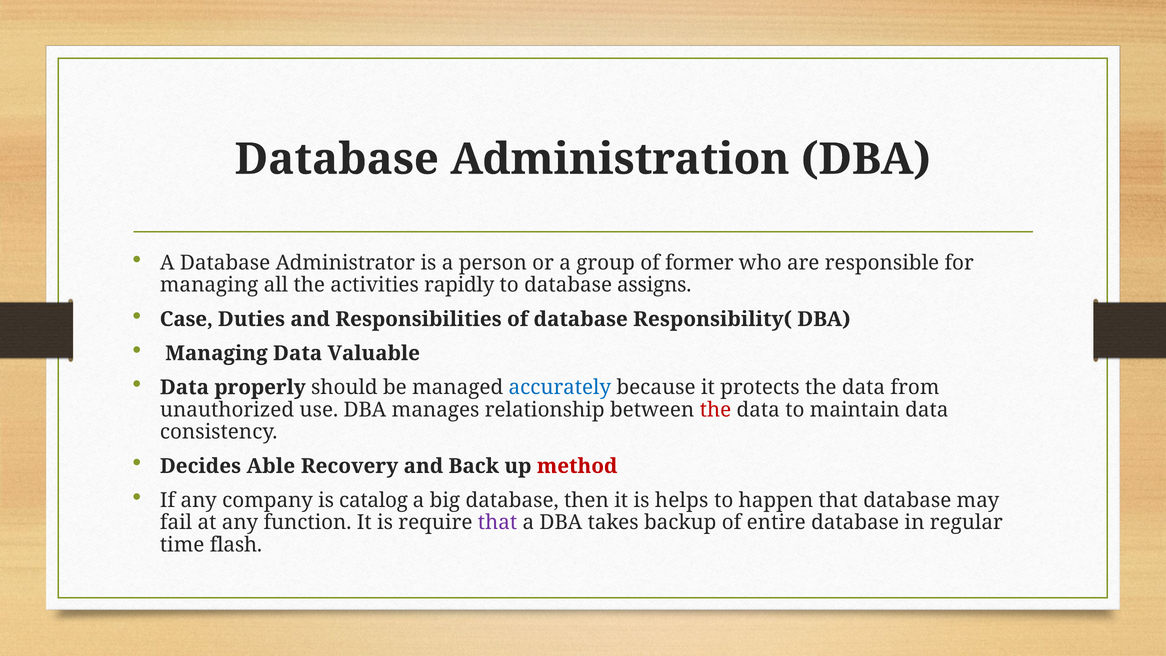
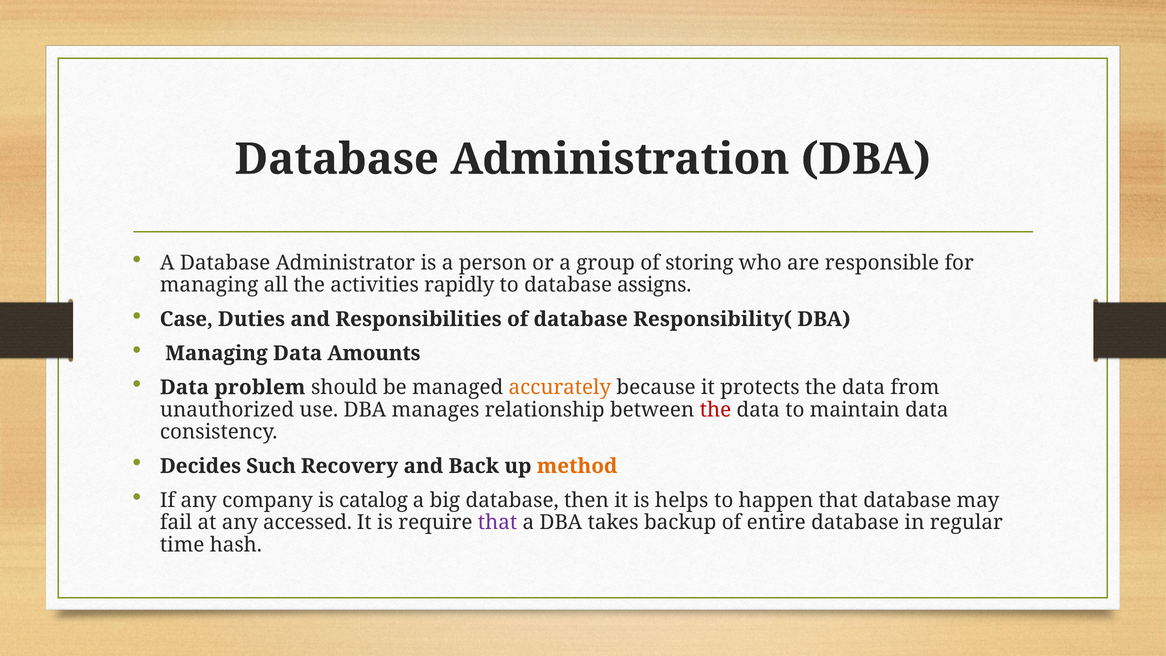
former: former -> storing
Valuable: Valuable -> Amounts
properly: properly -> problem
accurately colour: blue -> orange
Able: Able -> Such
method colour: red -> orange
function: function -> accessed
flash: flash -> hash
